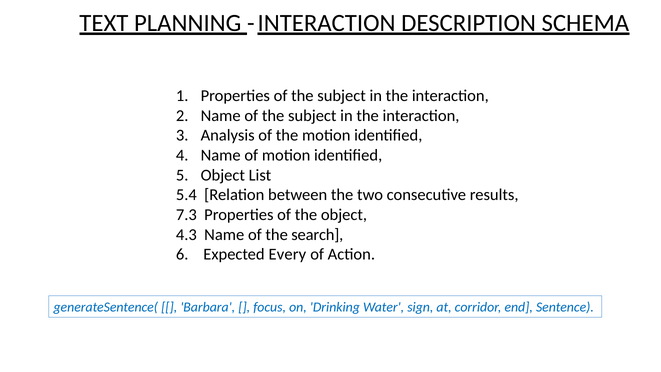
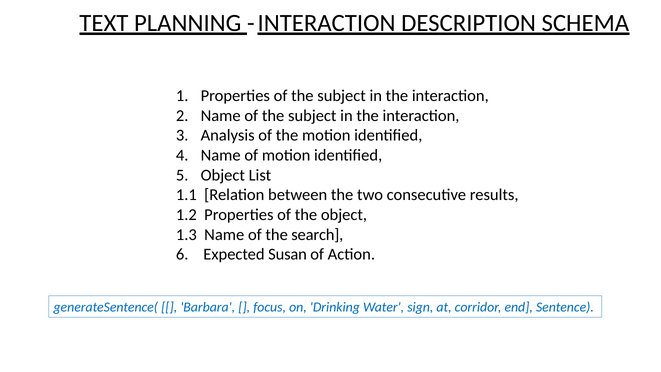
5.4: 5.4 -> 1.1
7.3: 7.3 -> 1.2
4.3: 4.3 -> 1.3
Every: Every -> Susan
